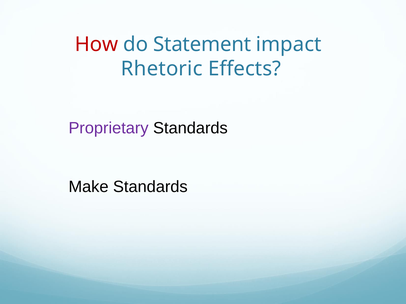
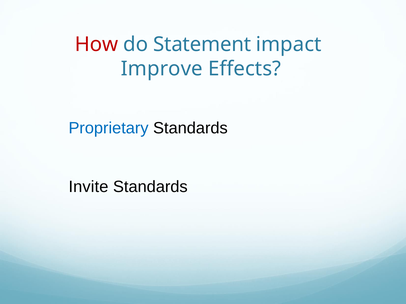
Rhetoric: Rhetoric -> Improve
Proprietary colour: purple -> blue
Make: Make -> Invite
